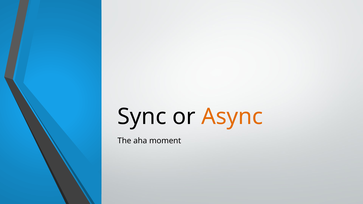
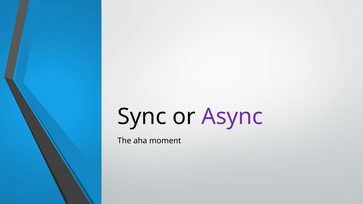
Async colour: orange -> purple
